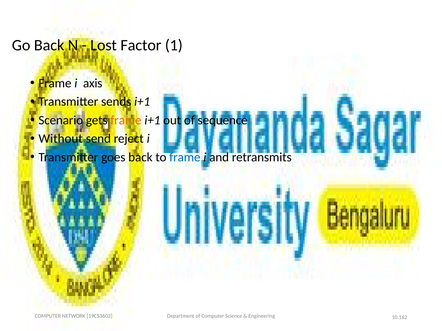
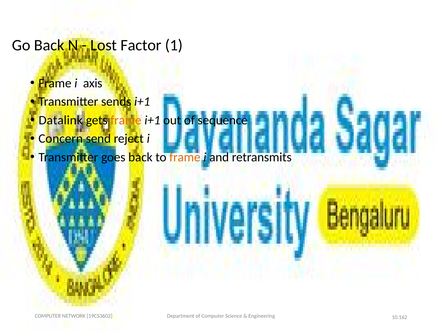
Scenario: Scenario -> Datalink
Without: Without -> Concern
frame at (185, 157) colour: blue -> orange
